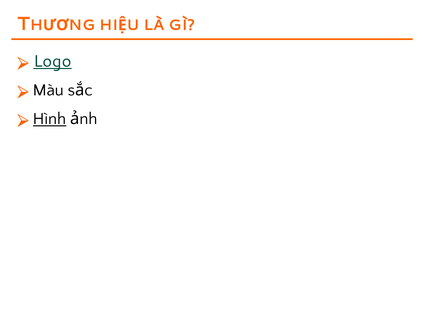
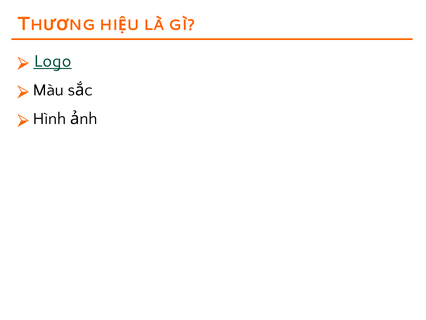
Hình underline: present -> none
